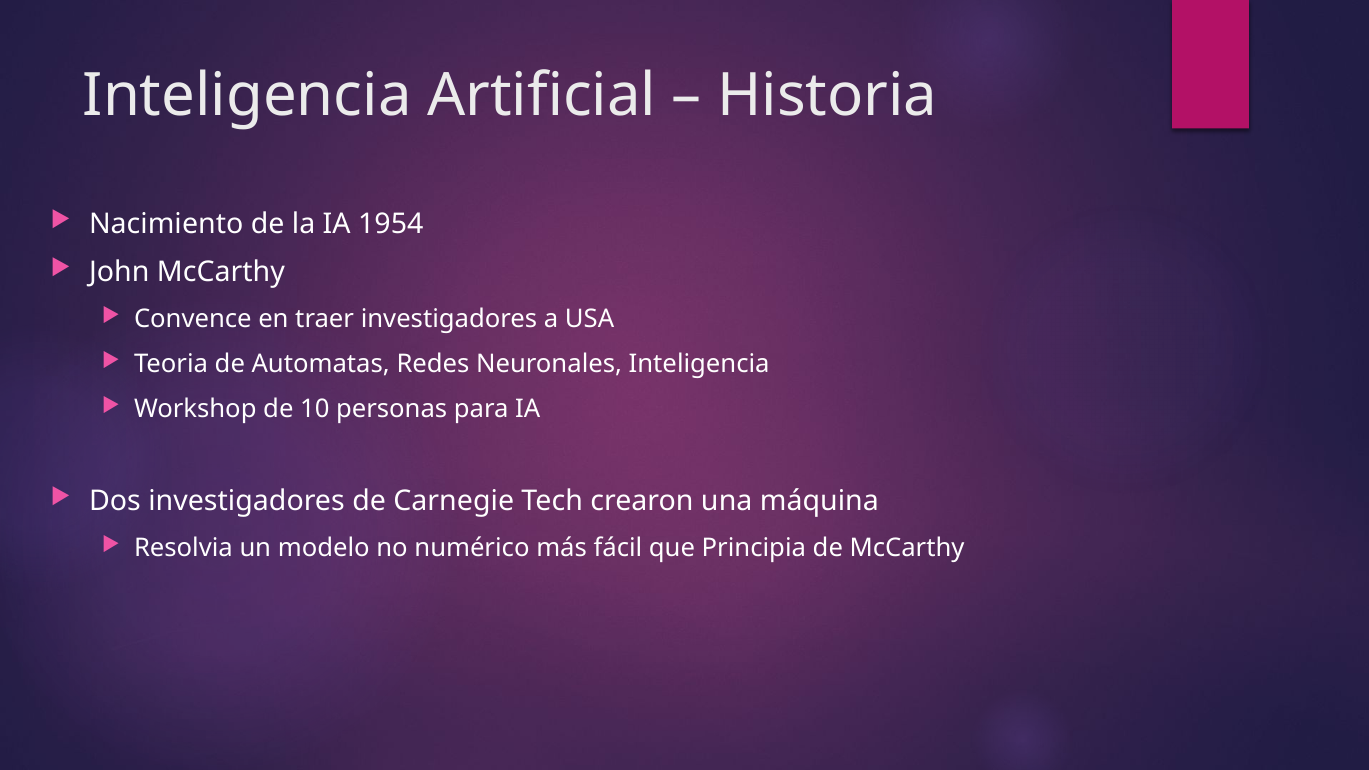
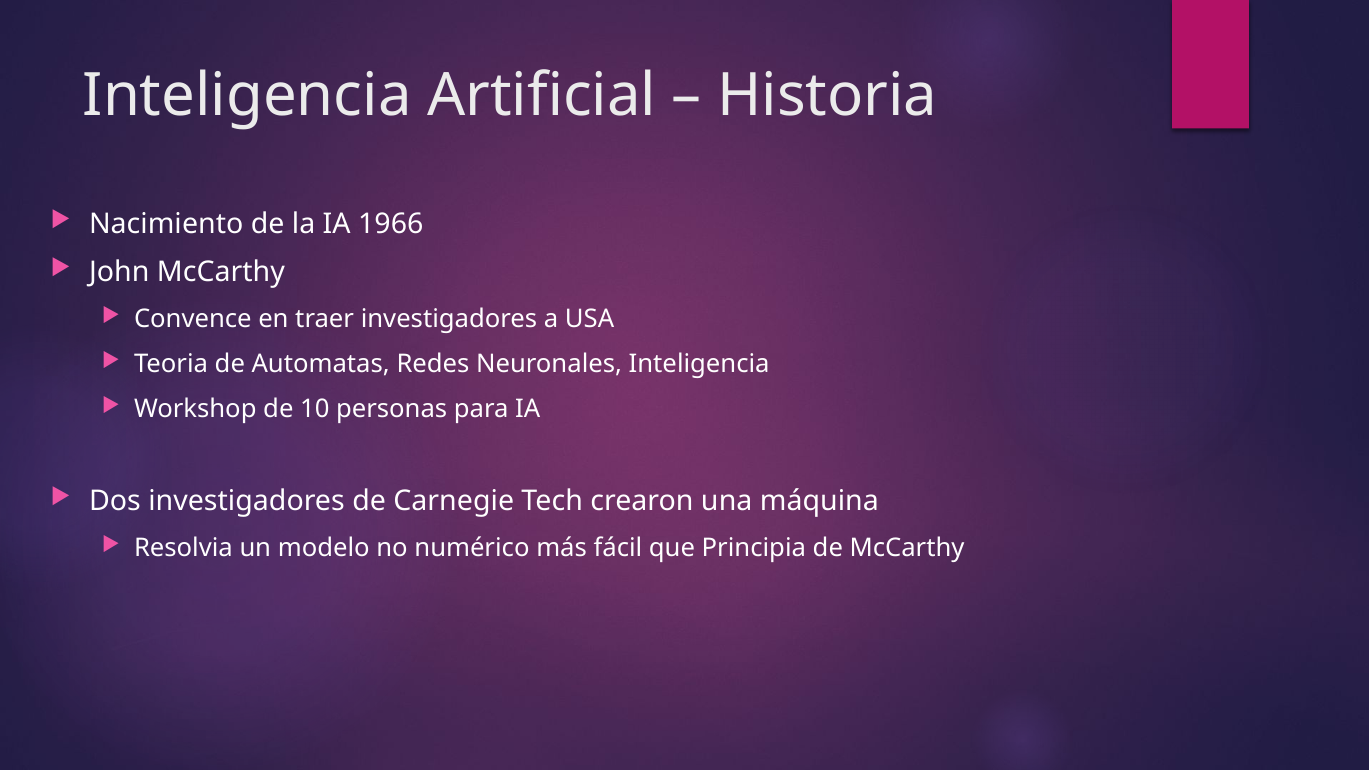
1954: 1954 -> 1966
